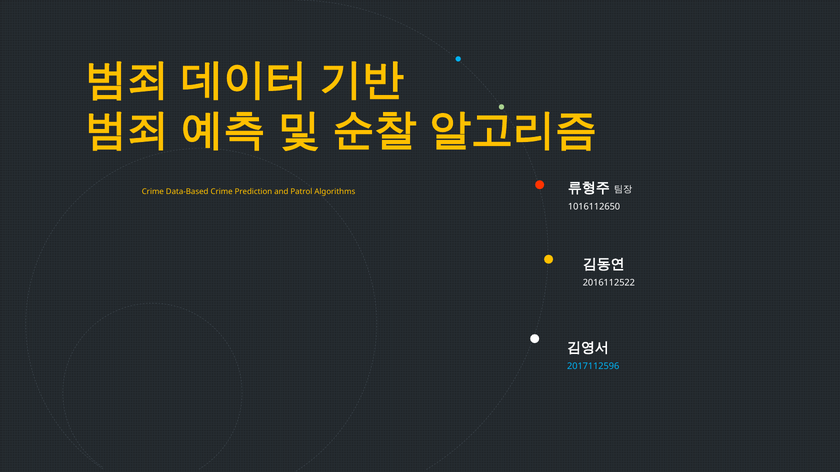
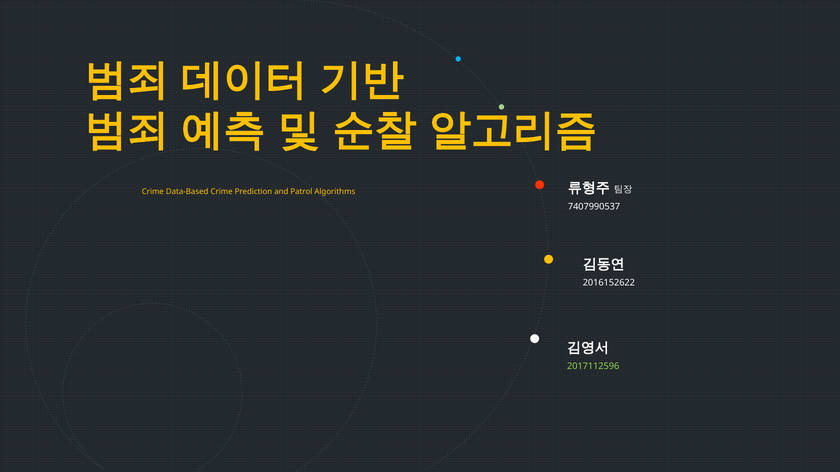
1016112650: 1016112650 -> 7407990537
2016112522: 2016112522 -> 2016152622
2017112596 colour: light blue -> light green
